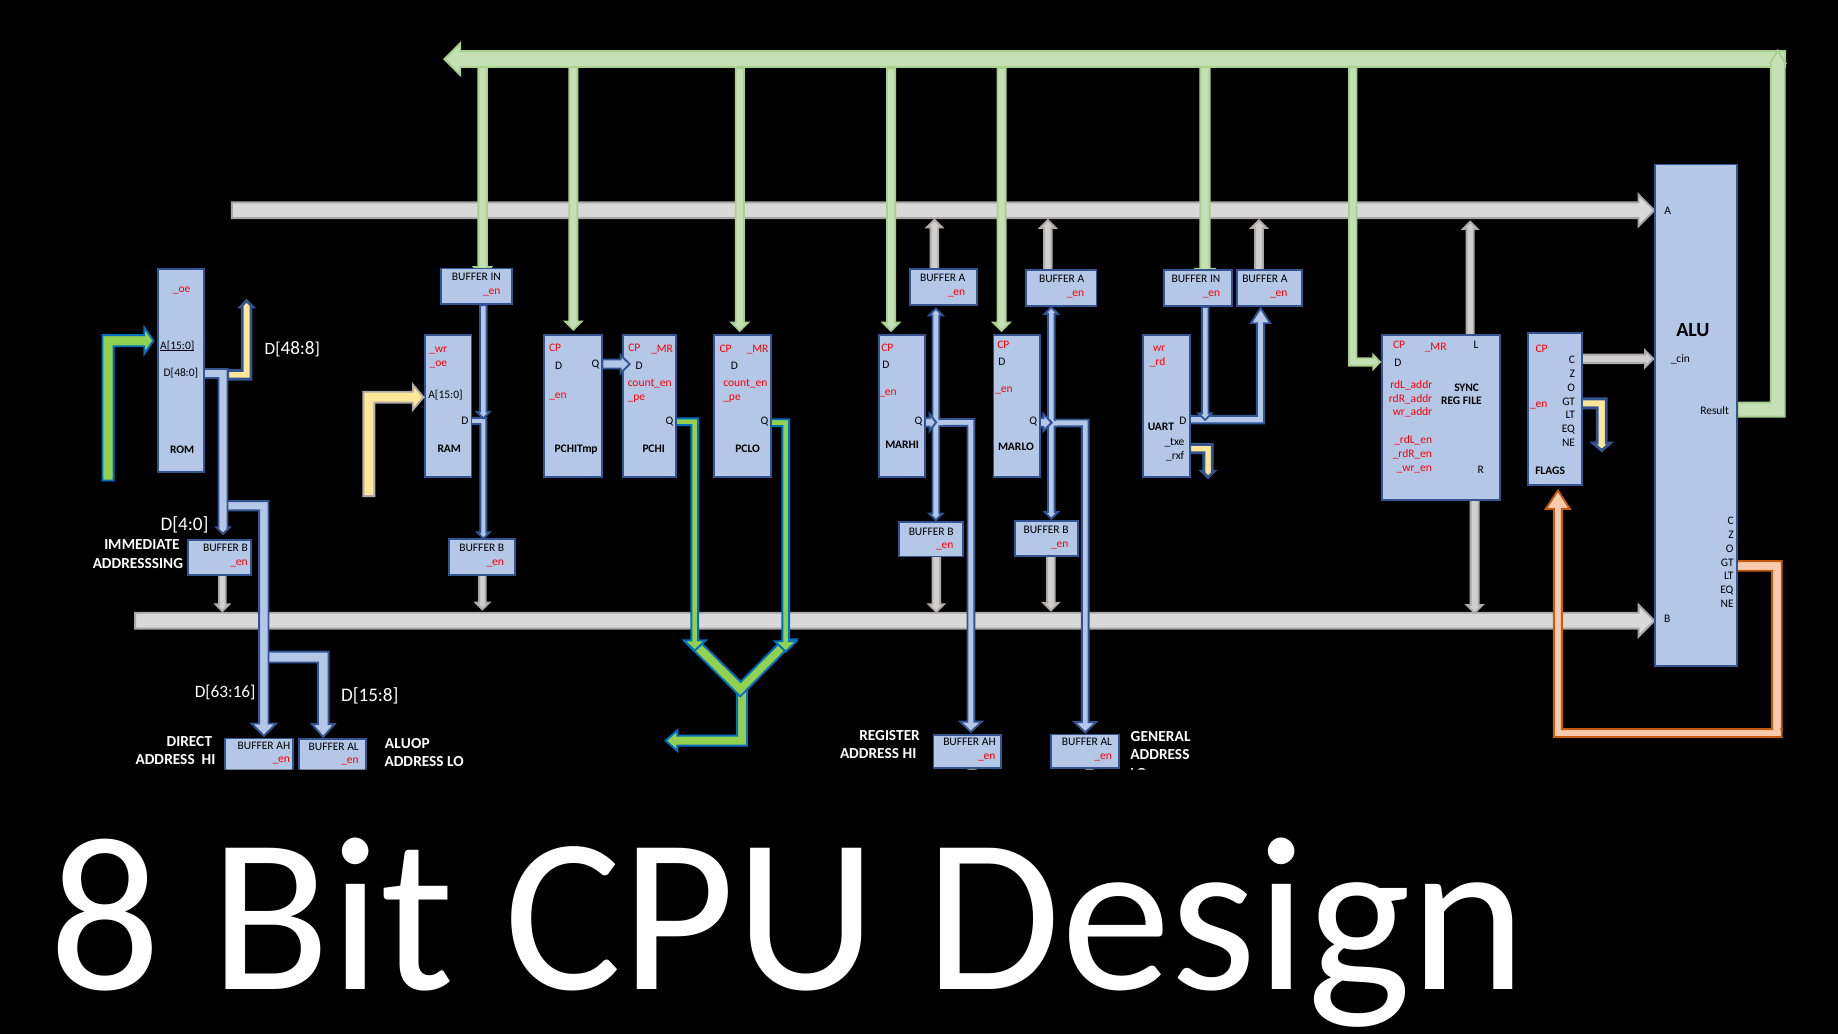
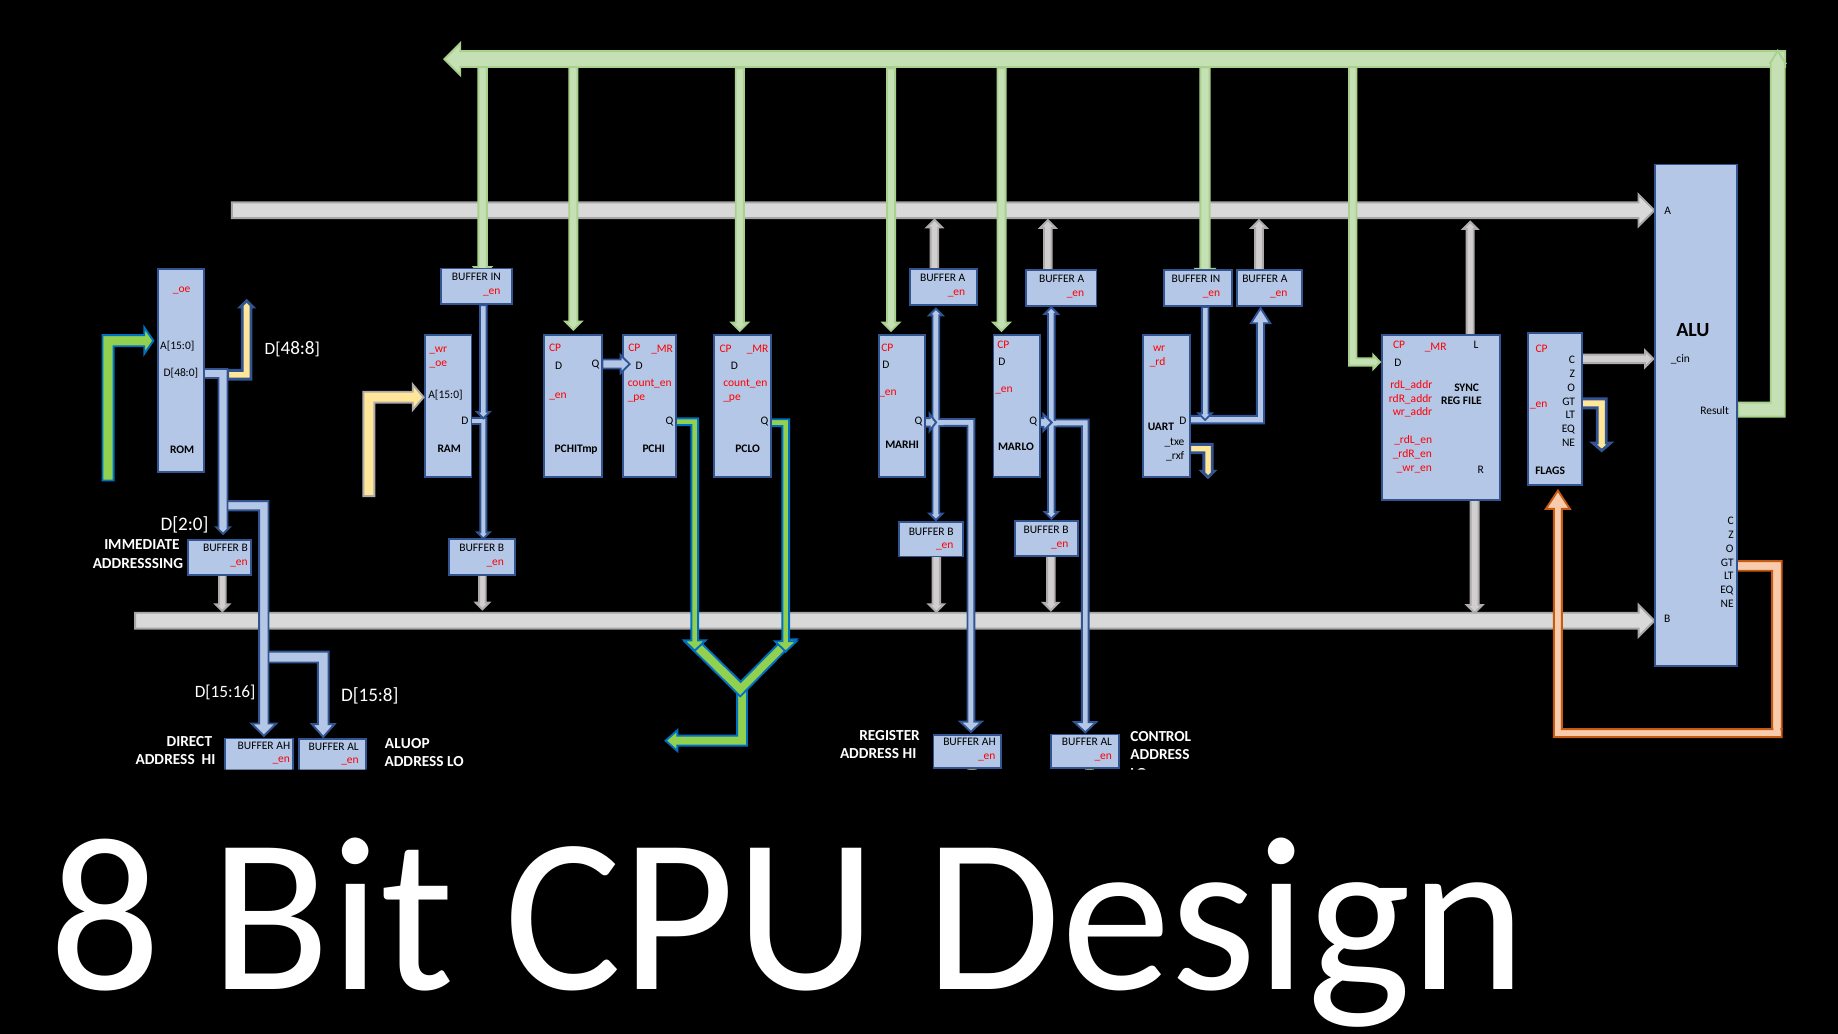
A[15:0 at (177, 345) underline: present -> none
D[4:0: D[4:0 -> D[2:0
D[63:16: D[63:16 -> D[15:16
GENERAL at (1161, 736): GENERAL -> CONTROL
